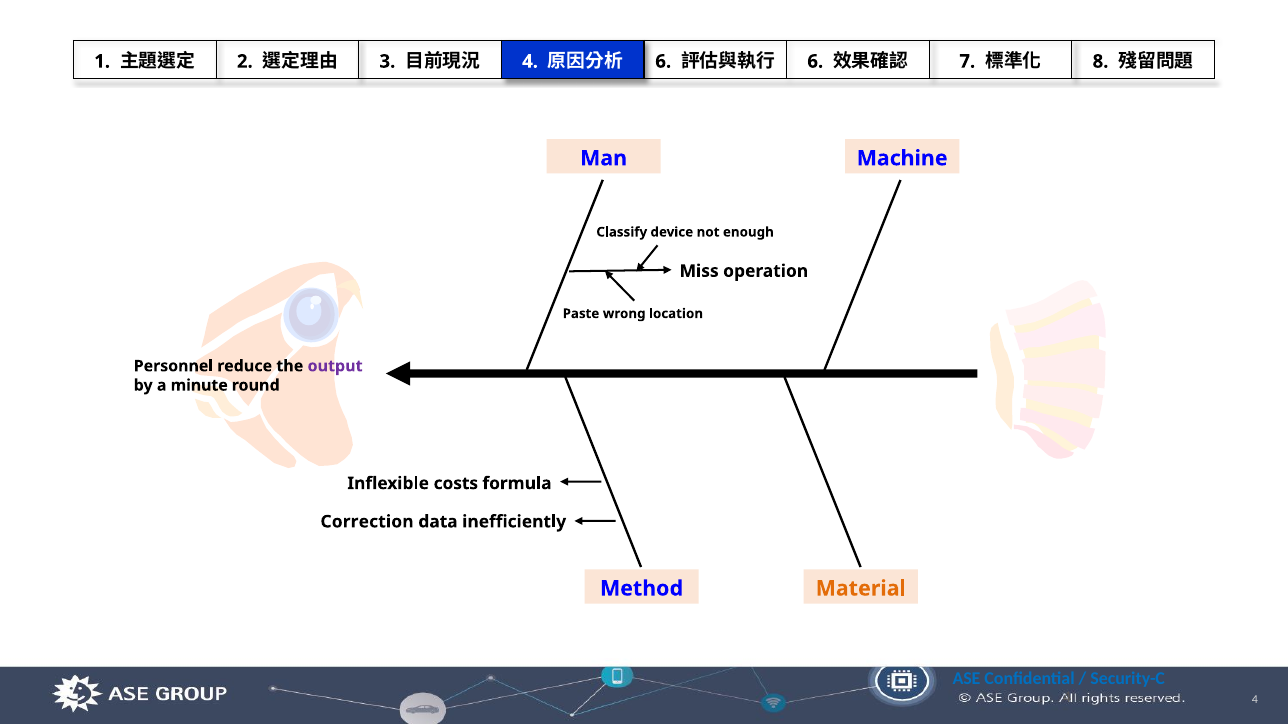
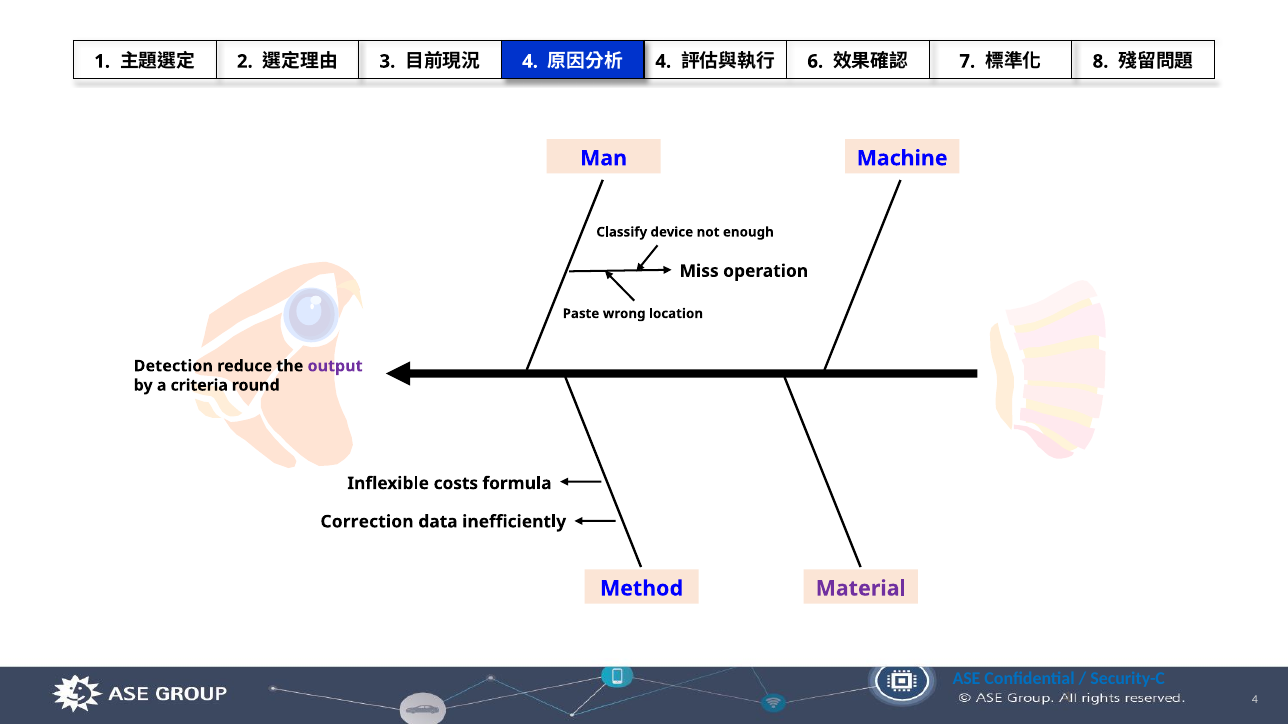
6 at (663, 61): 6 -> 4
Personnel: Personnel -> Detection
minute: minute -> criteria
Material colour: orange -> purple
